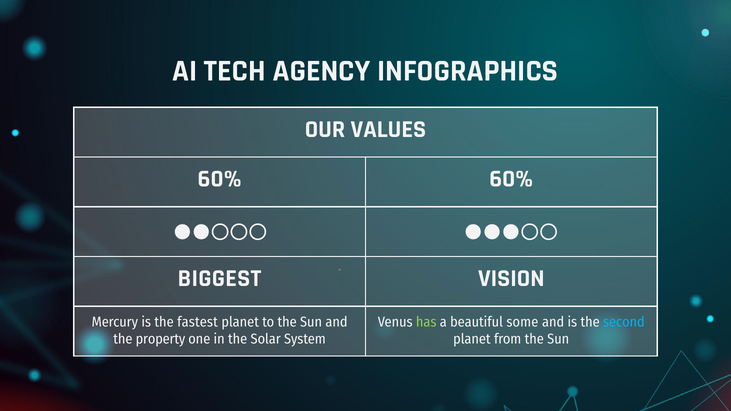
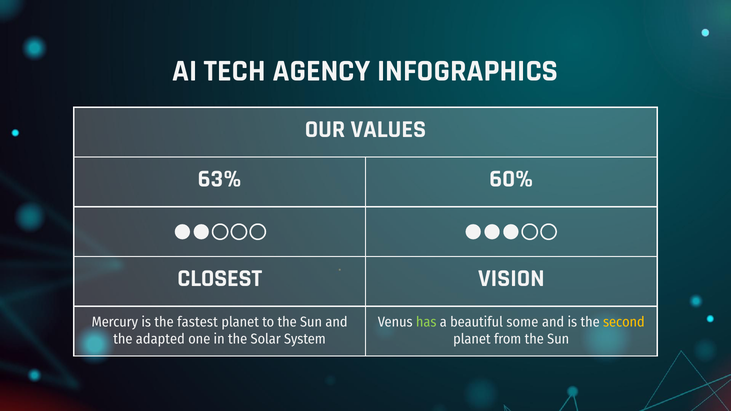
60% at (220, 179): 60% -> 63%
BIGGEST: BIGGEST -> CLOSEST
second colour: light blue -> yellow
property: property -> adapted
